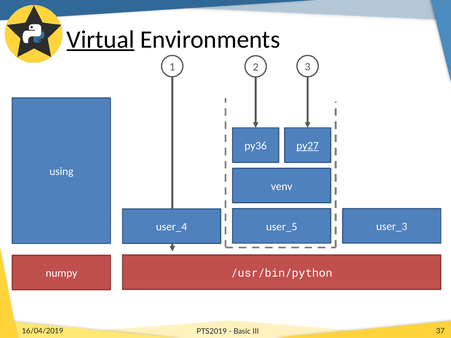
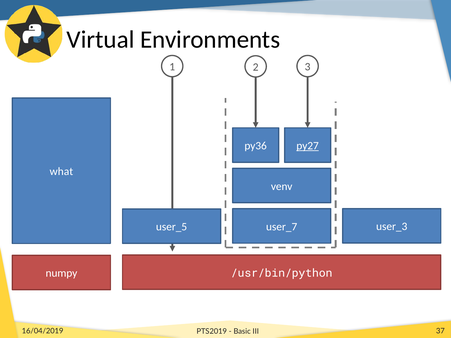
Virtual underline: present -> none
using: using -> what
user_5: user_5 -> user_7
user_4: user_4 -> user_5
